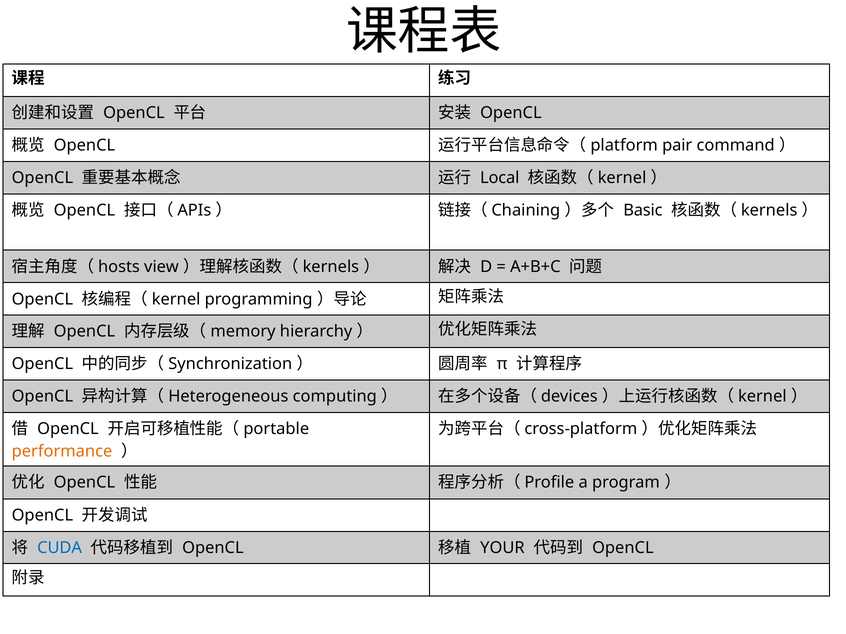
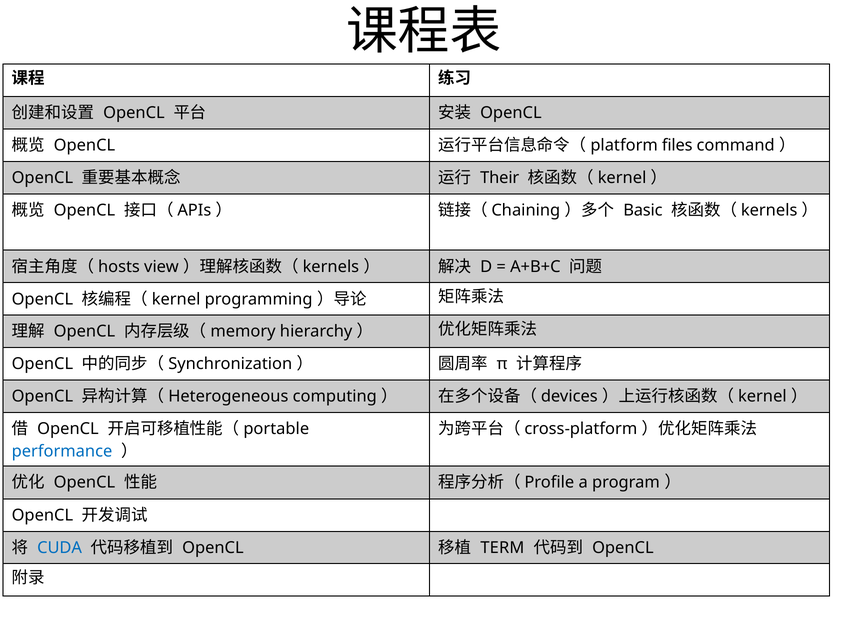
pair: pair -> files
Local: Local -> Their
performance colour: orange -> blue
YOUR: YOUR -> TERM
